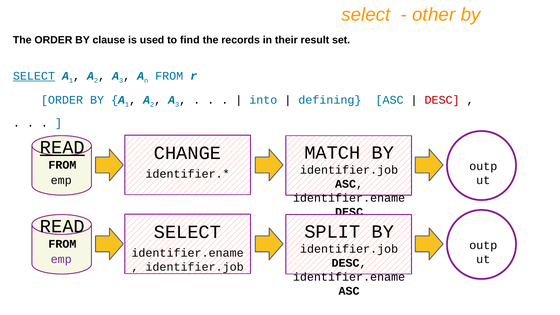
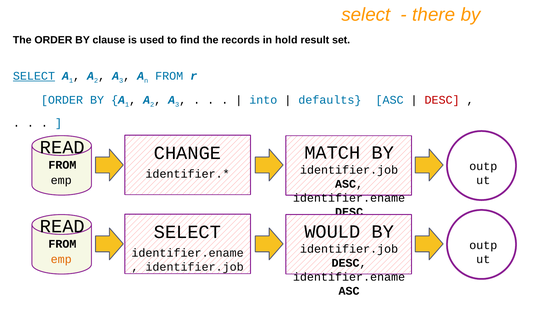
other: other -> there
their: their -> hold
defining: defining -> defaults
READ at (62, 147) underline: present -> none
SPLIT: SPLIT -> WOULD
emp at (61, 259) colour: purple -> orange
